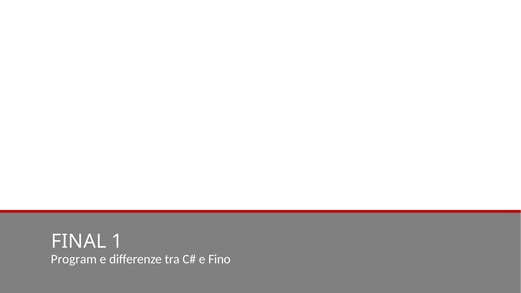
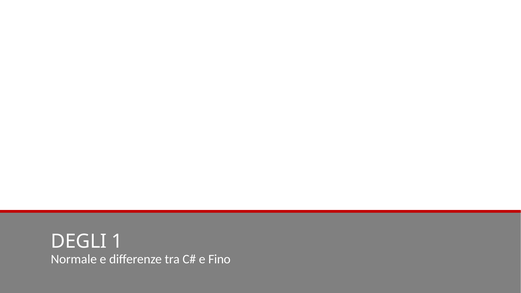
FINAL: FINAL -> DEGLI
Program: Program -> Normale
